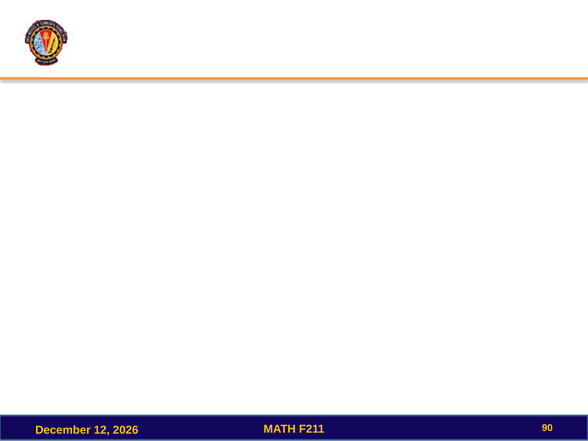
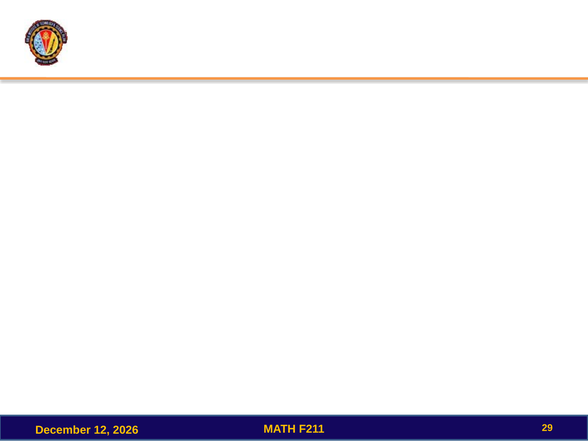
90: 90 -> 29
